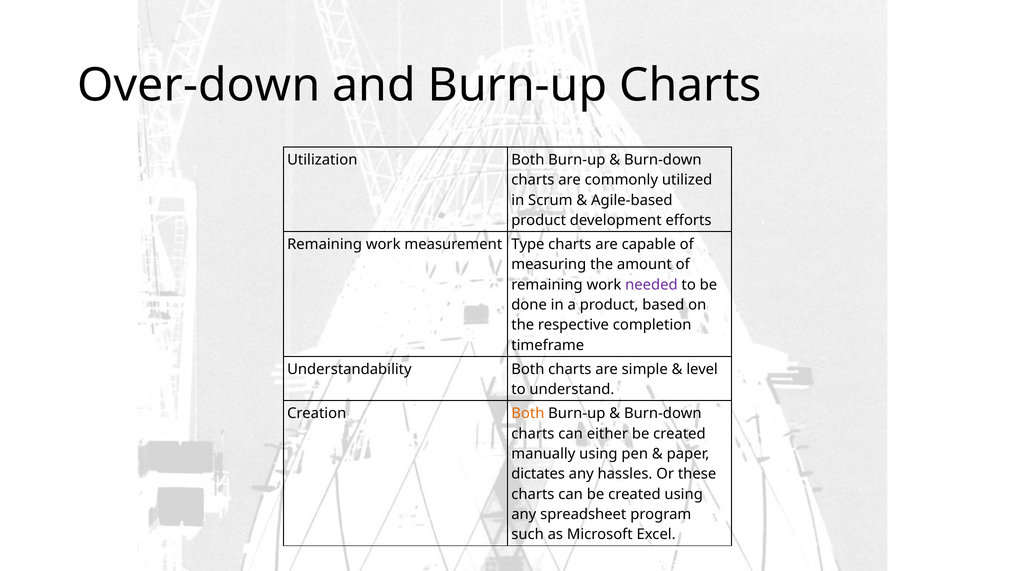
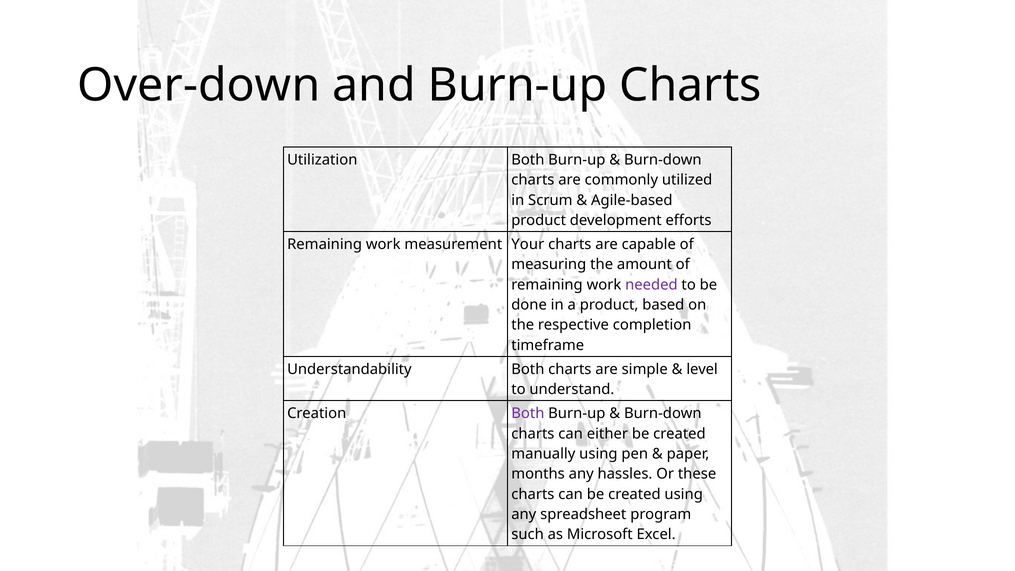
Type: Type -> Your
Both at (528, 413) colour: orange -> purple
dictates: dictates -> months
